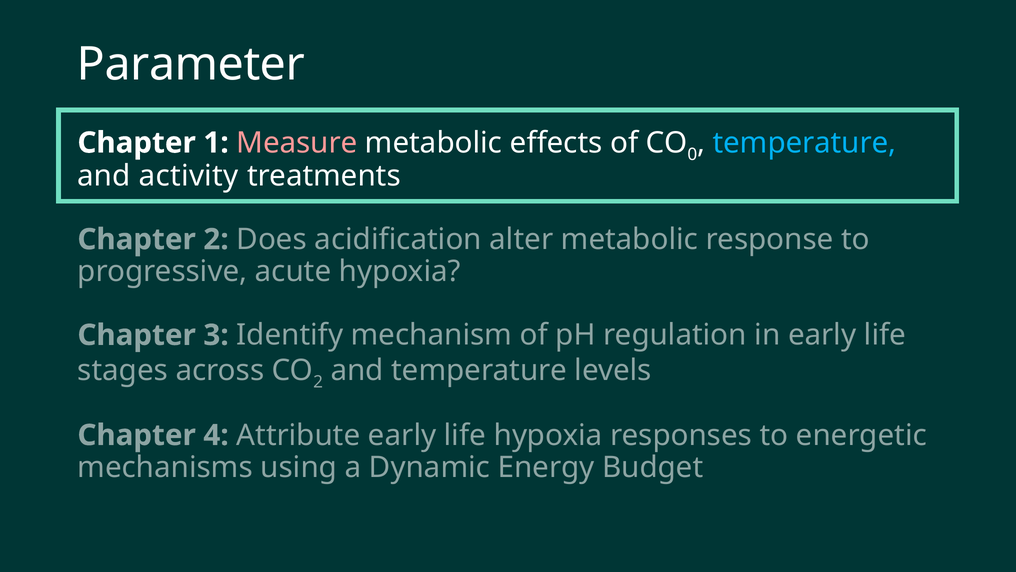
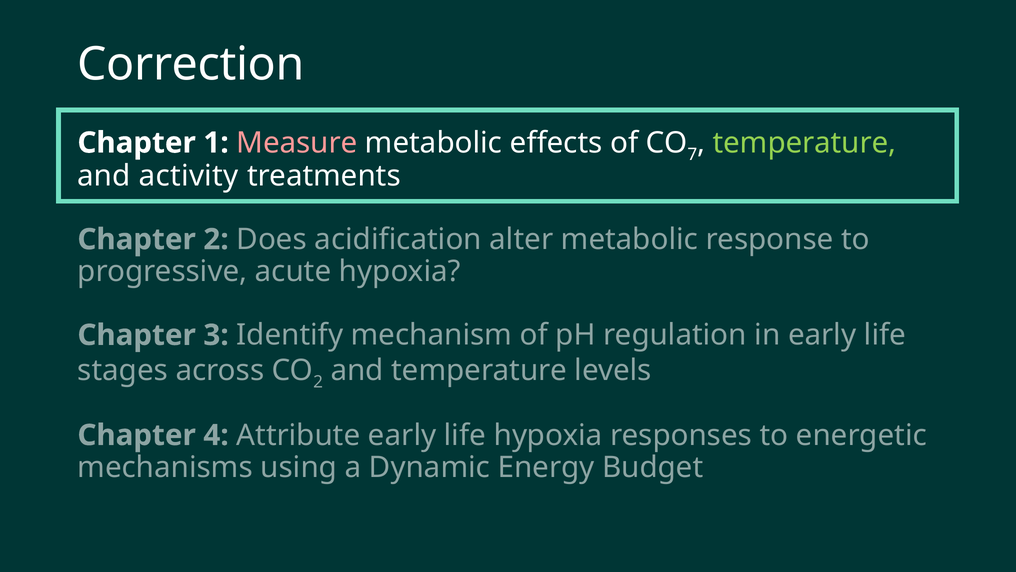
Parameter: Parameter -> Correction
0: 0 -> 7
temperature at (805, 143) colour: light blue -> light green
